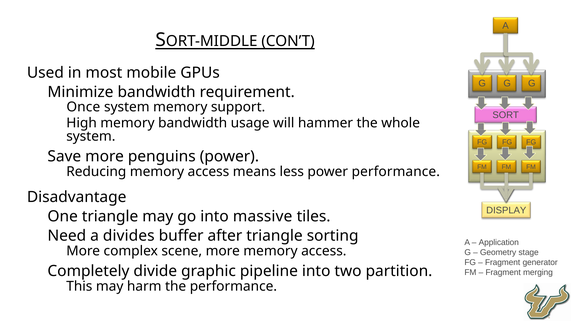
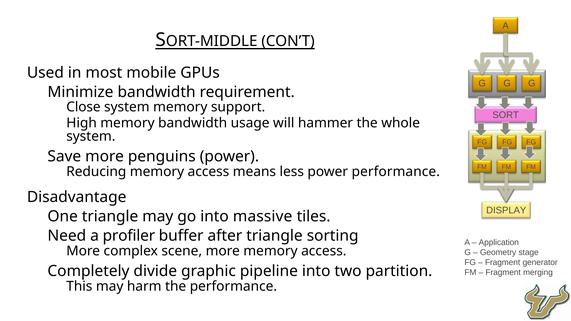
Once: Once -> Close
divides: divides -> profiler
